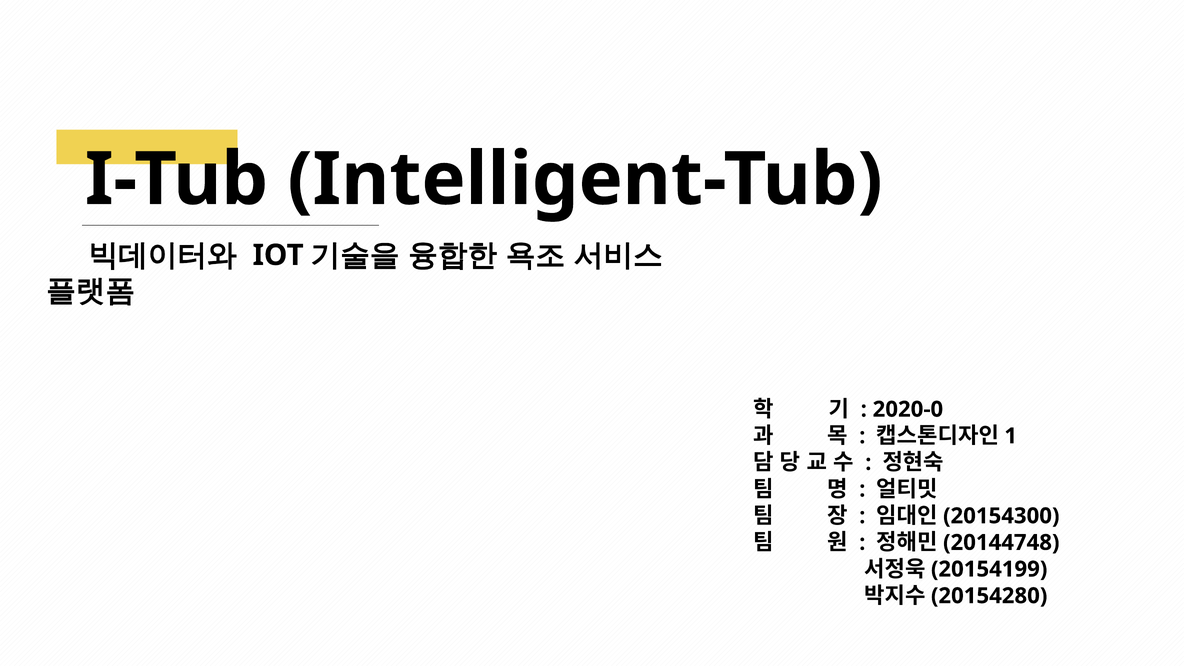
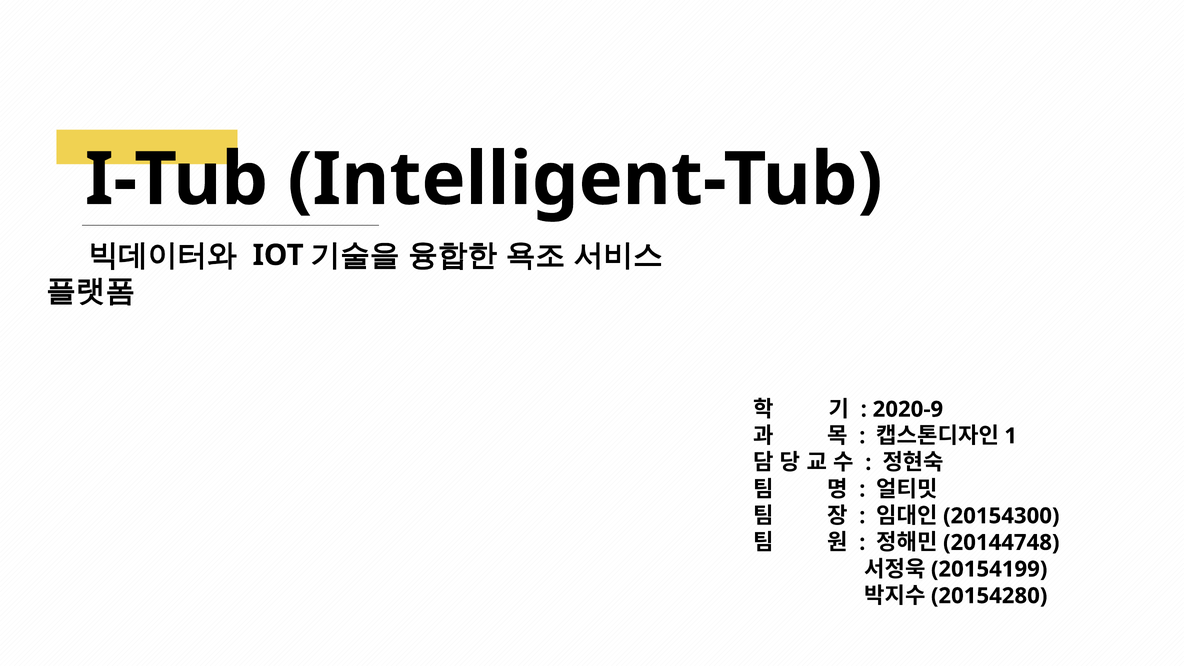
2020-0: 2020-0 -> 2020-9
